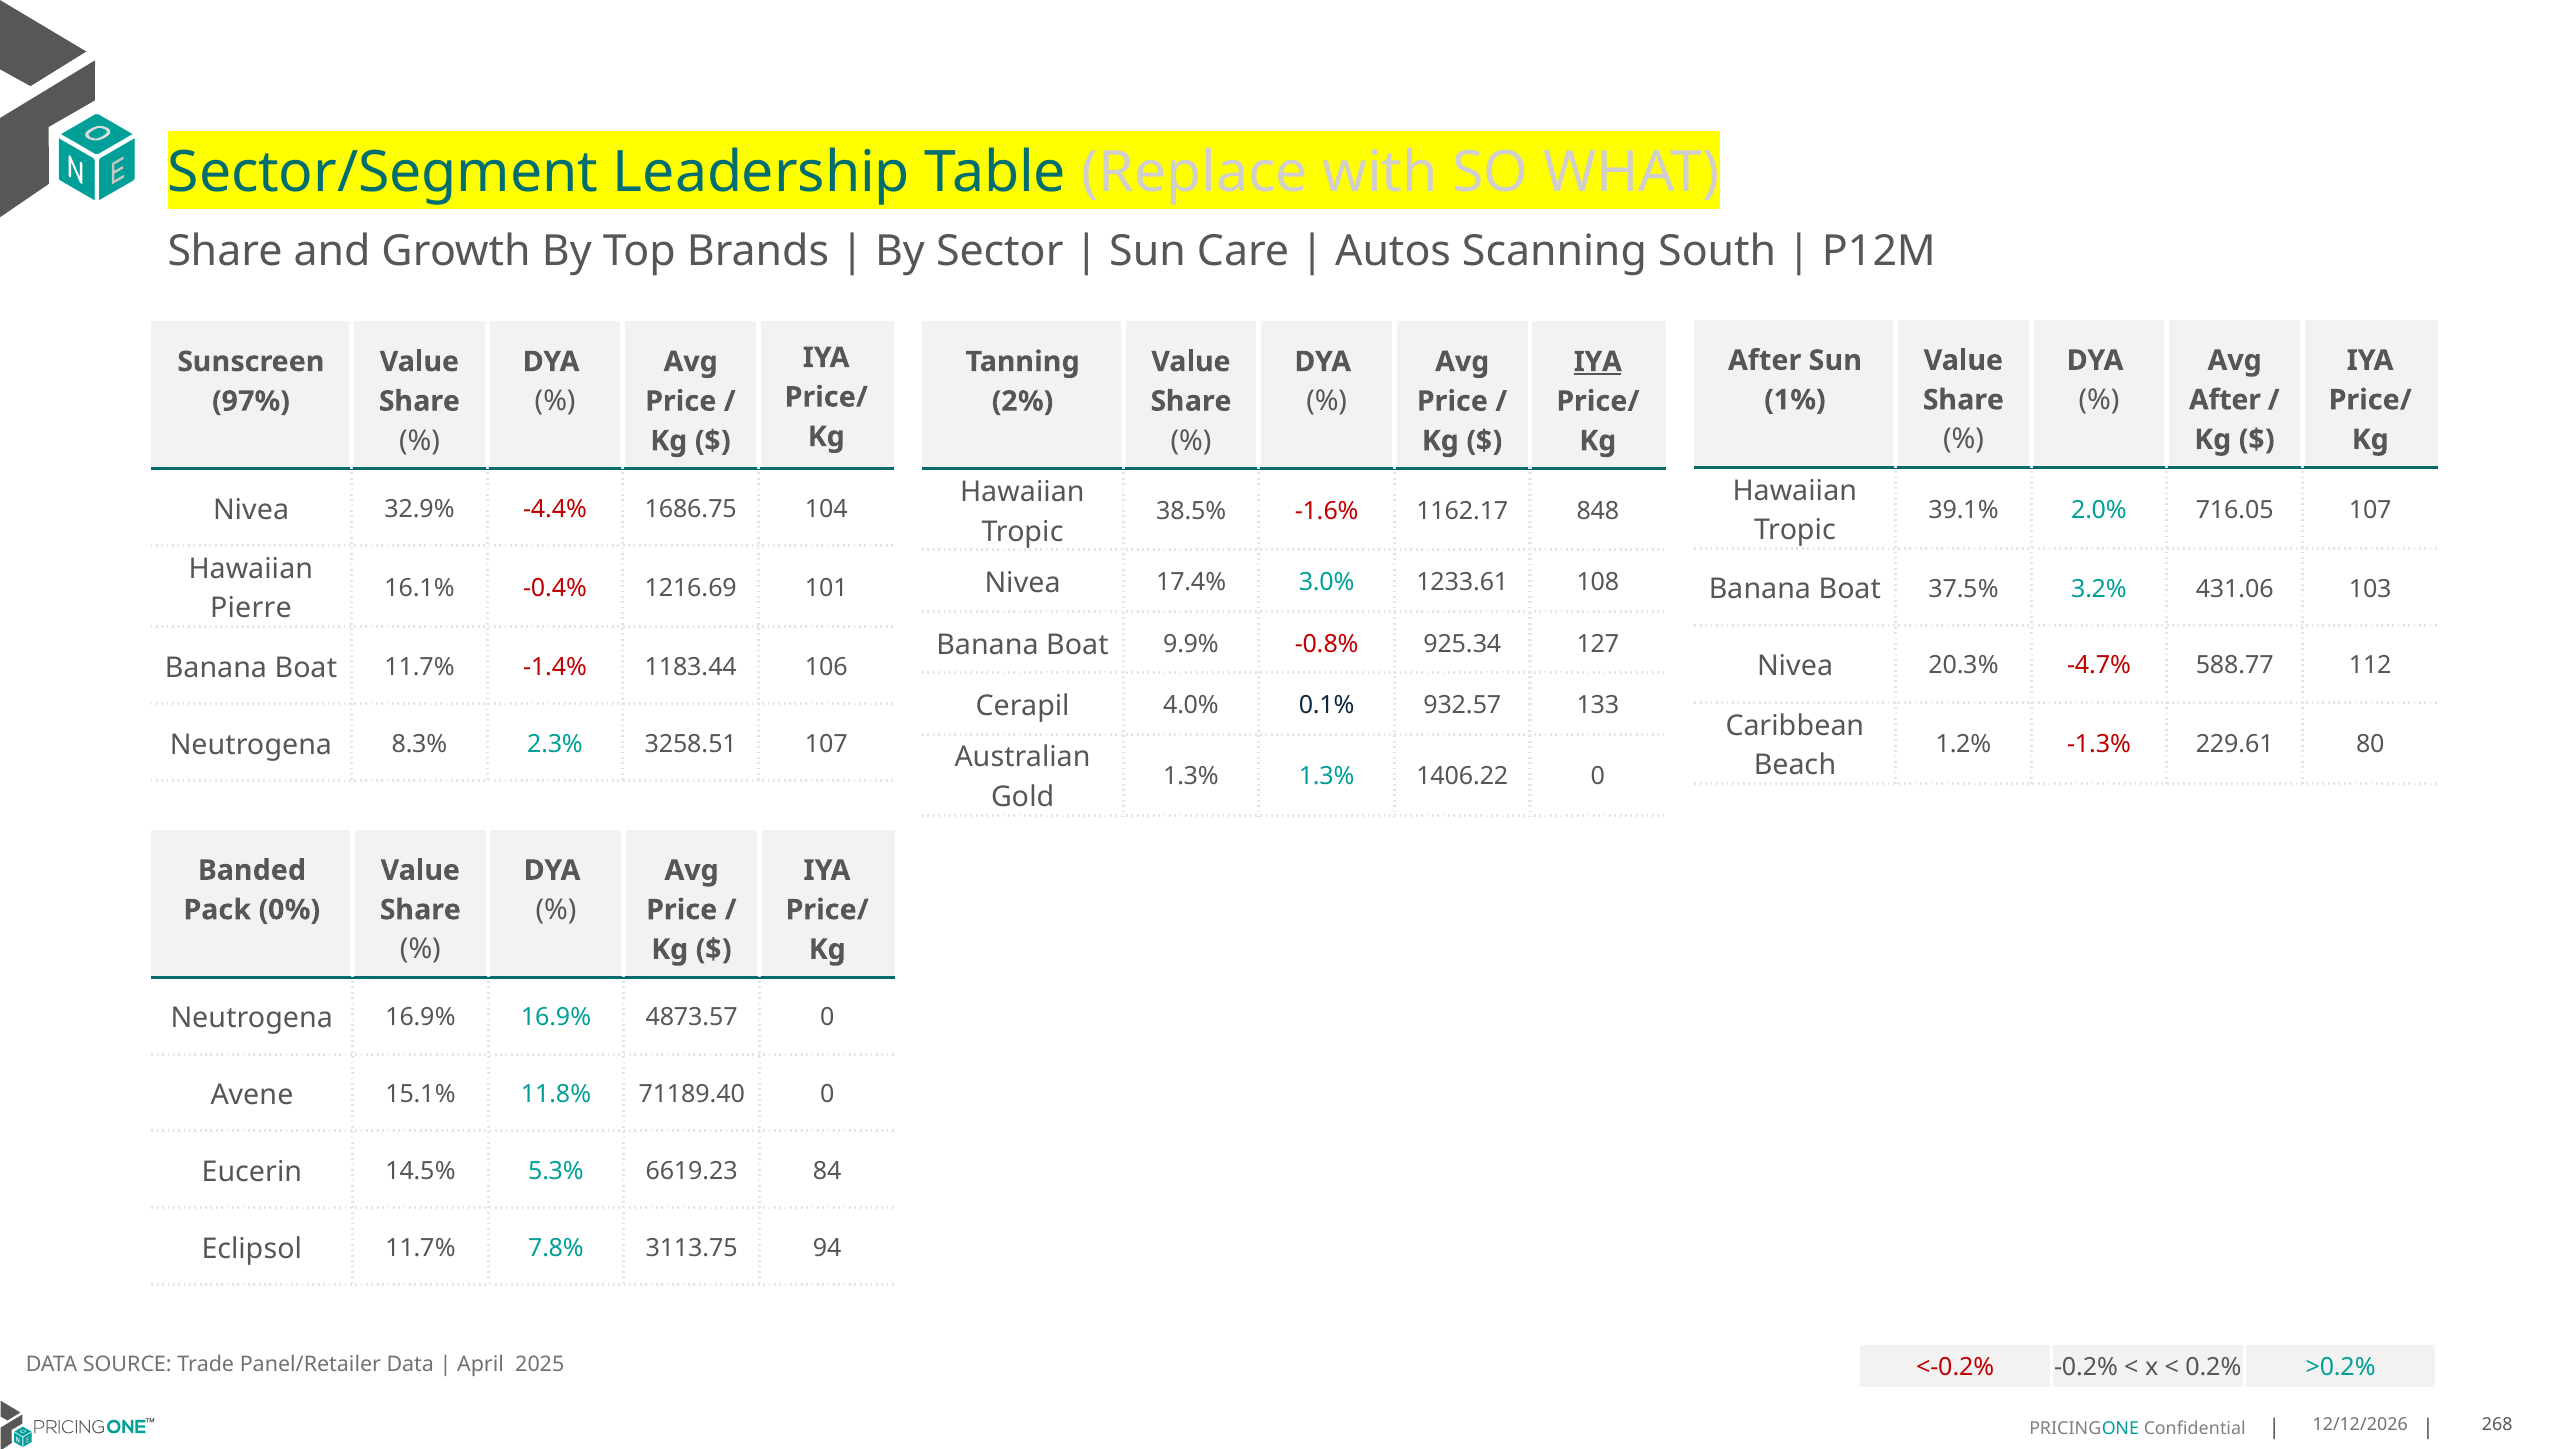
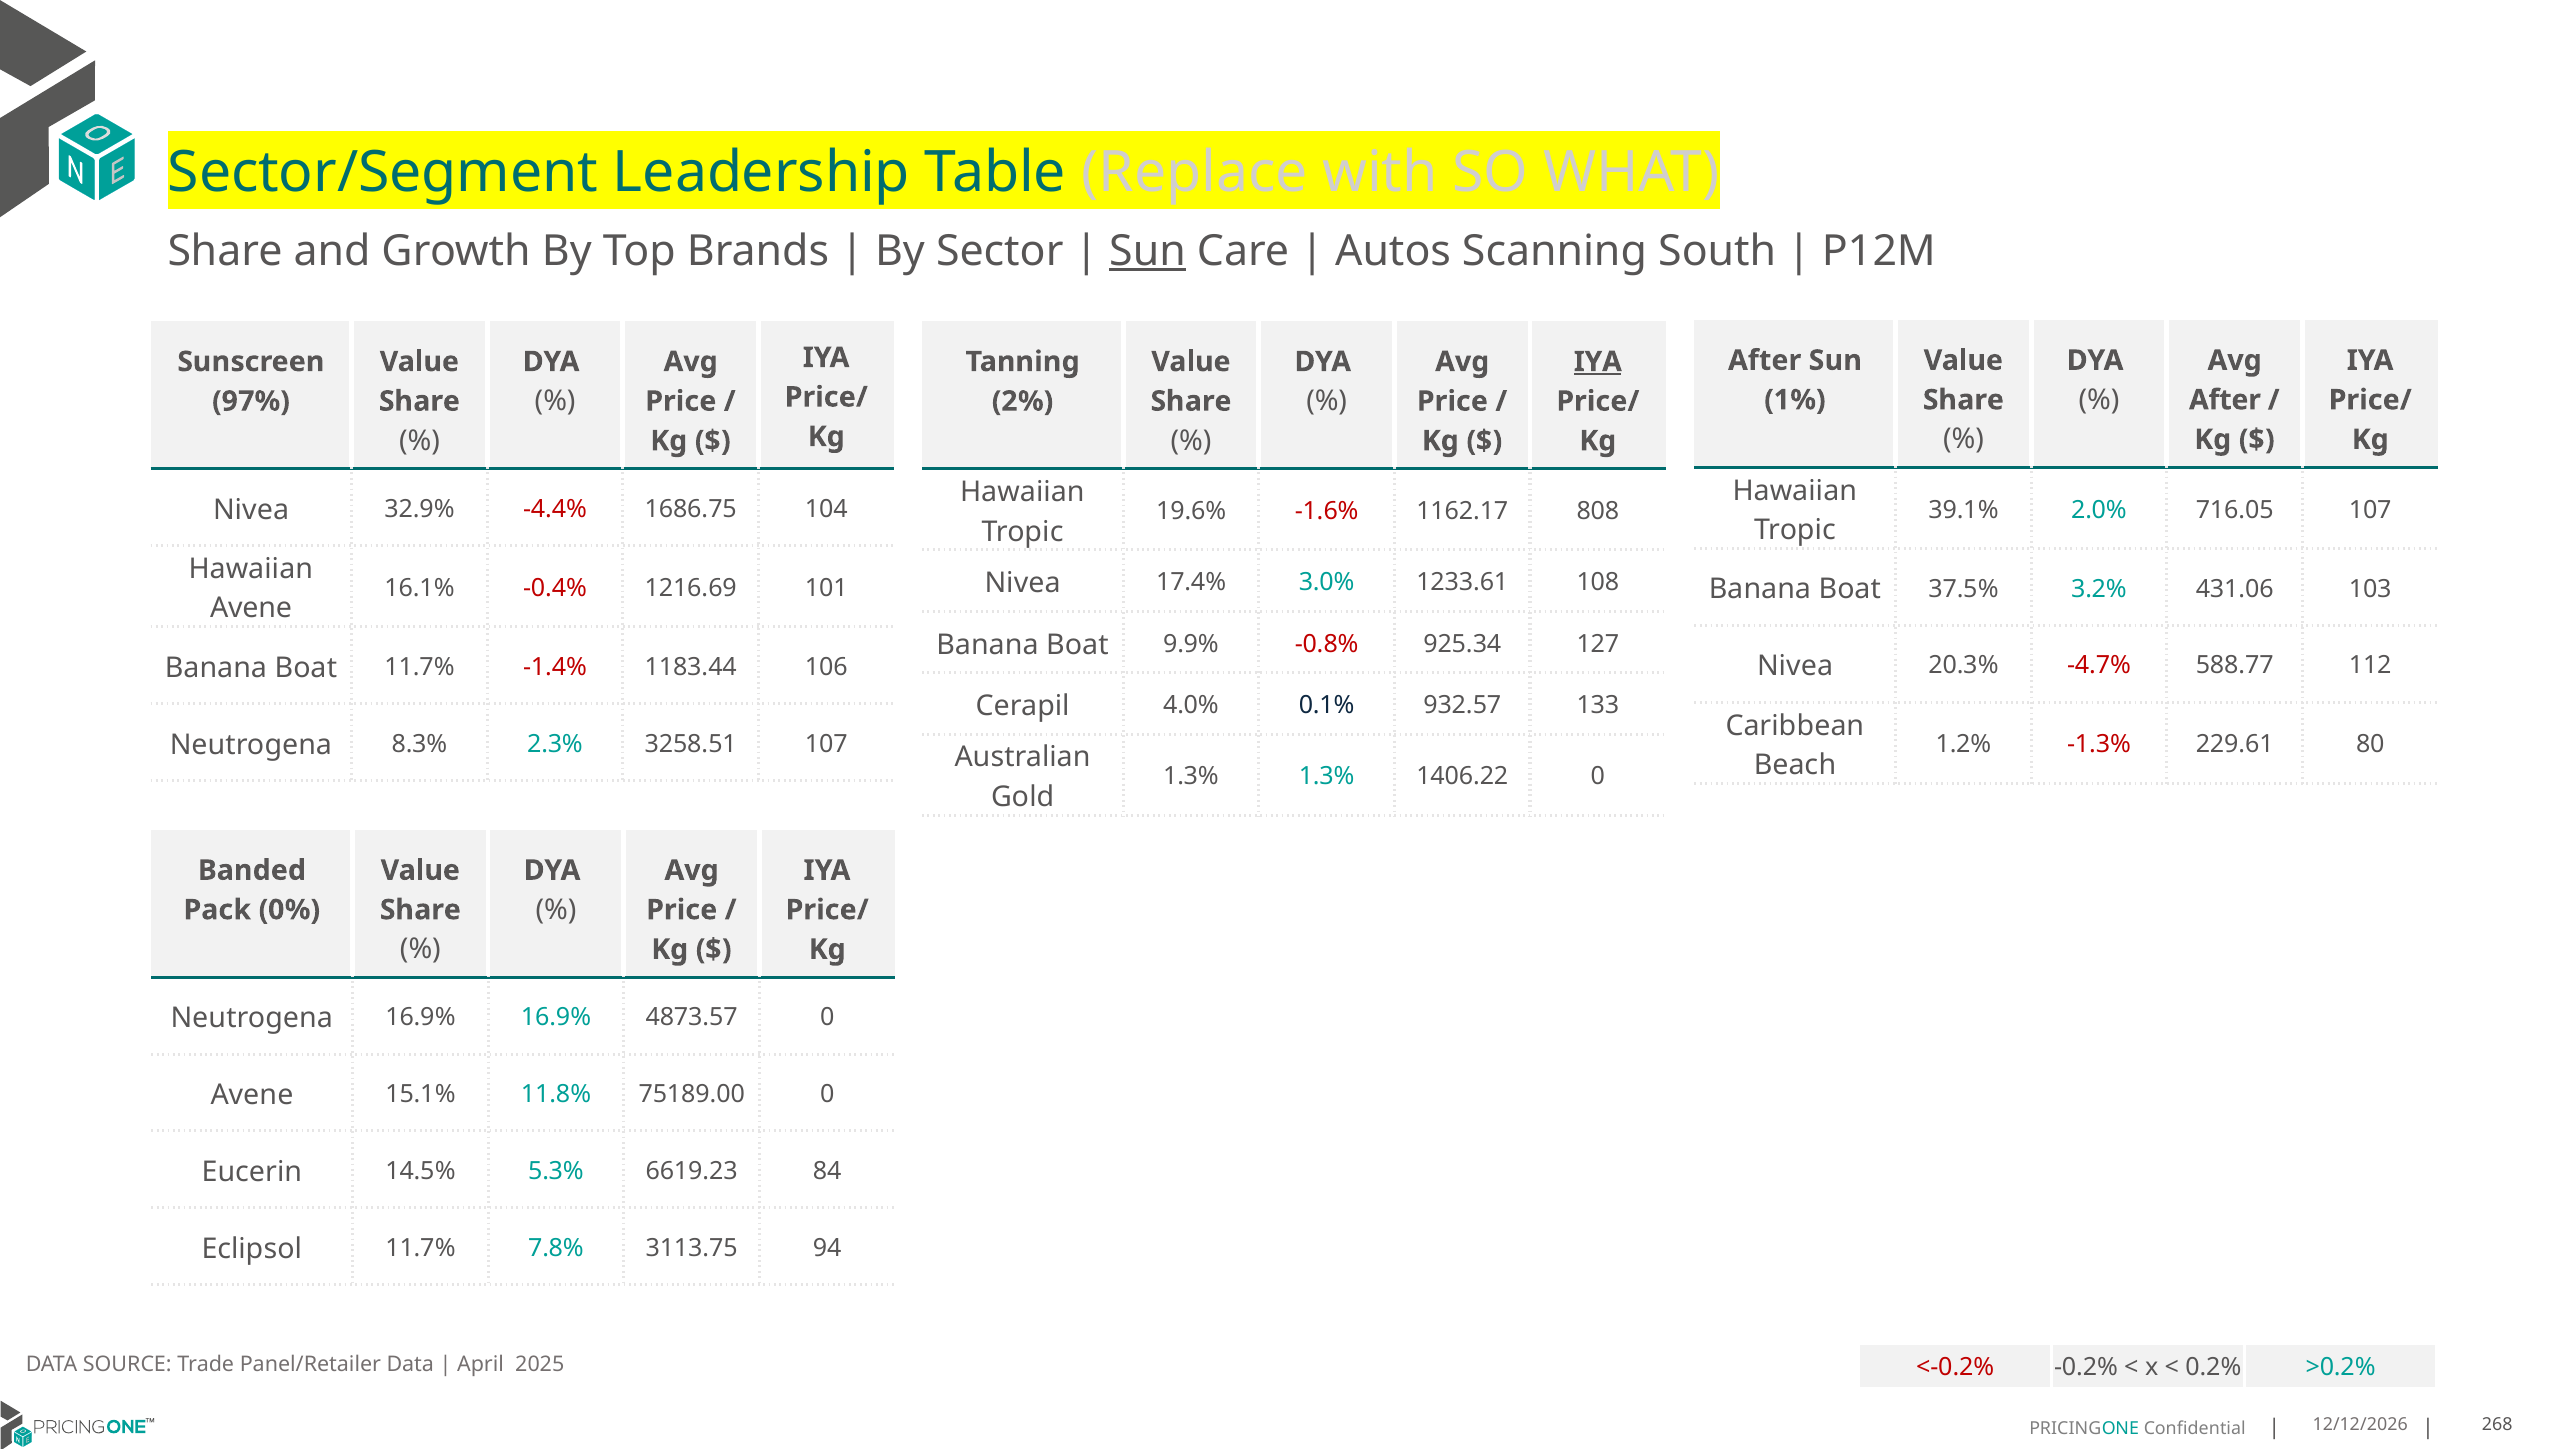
Sun at (1147, 251) underline: none -> present
38.5%: 38.5% -> 19.6%
848: 848 -> 808
Pierre at (251, 608): Pierre -> Avene
71189.40: 71189.40 -> 75189.00
